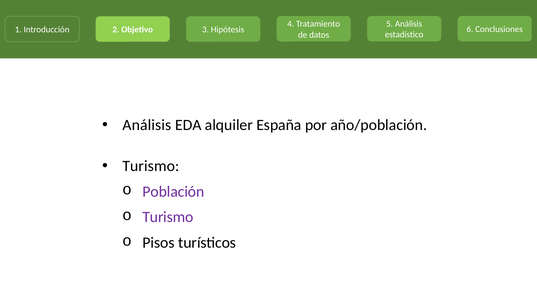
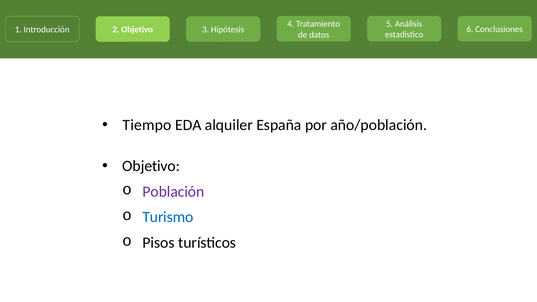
Análisis at (147, 125): Análisis -> Tiempo
Turismo at (151, 166): Turismo -> Objetivo
Turismo at (168, 217) colour: purple -> blue
